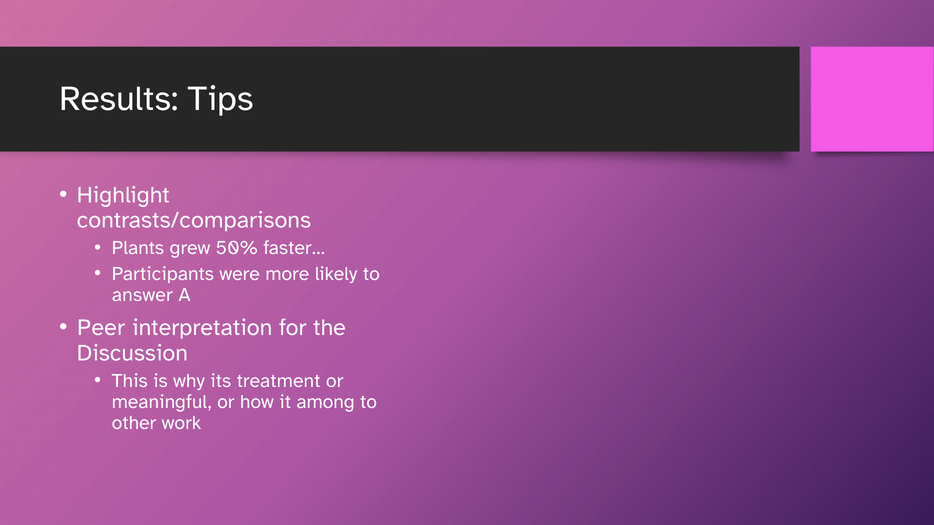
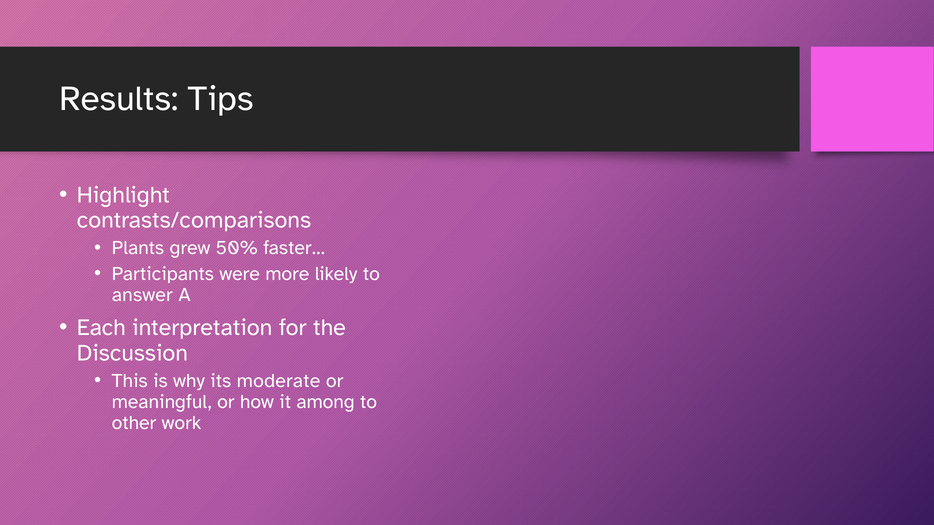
Peer: Peer -> Each
treatment: treatment -> moderate
